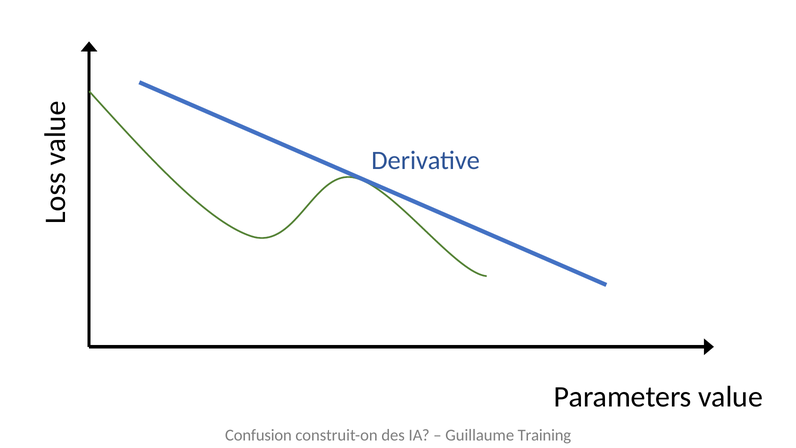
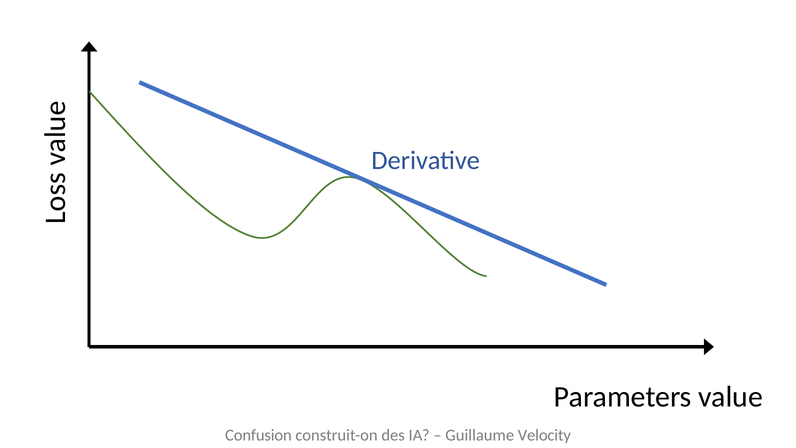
Training: Training -> Velocity
